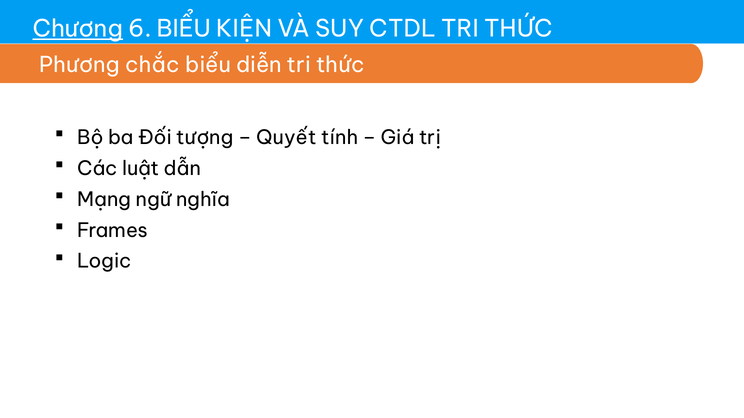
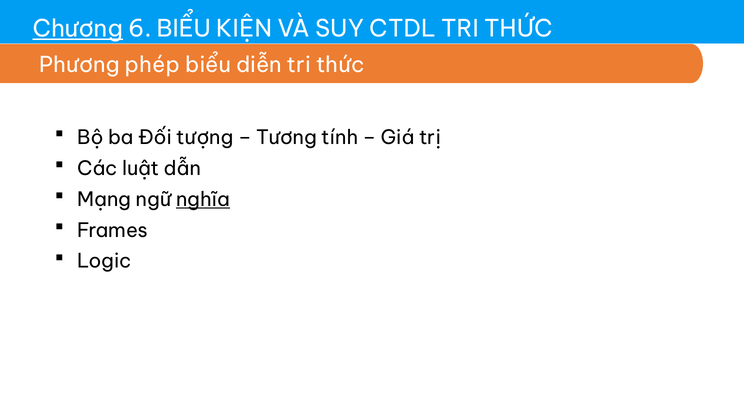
chắc: chắc -> phép
Quyết: Quyết -> Tương
nghĩa underline: none -> present
